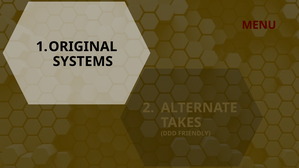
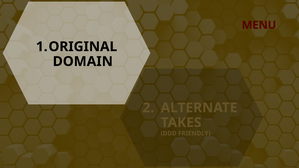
SYSTEMS: SYSTEMS -> DOMAIN
